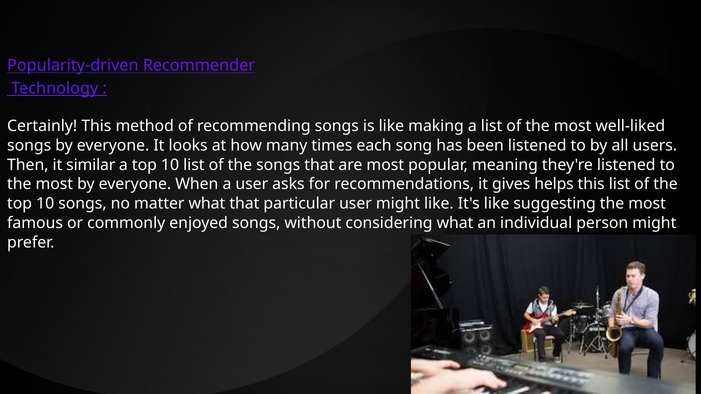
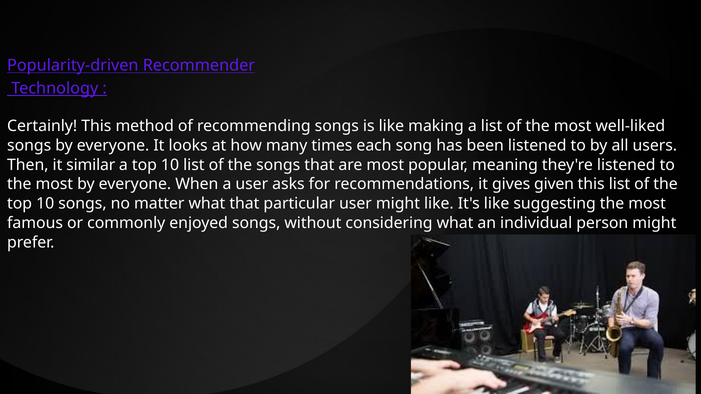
helps: helps -> given
